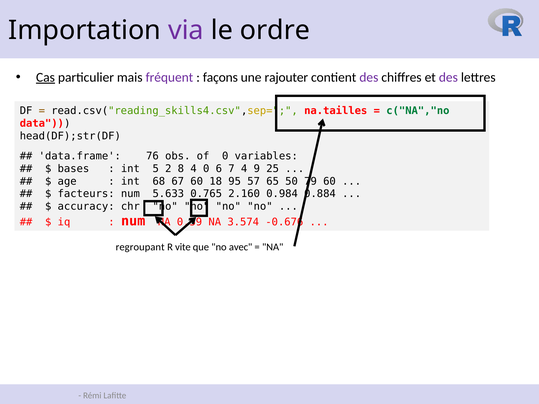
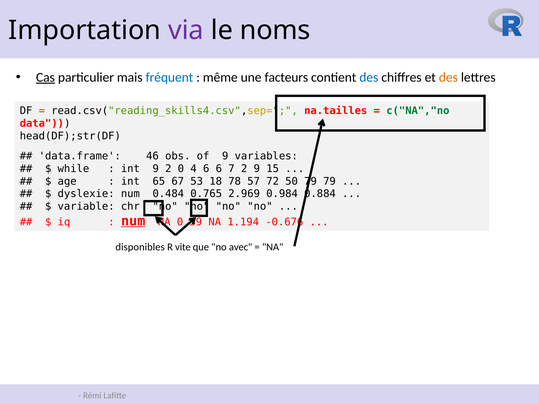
ordre: ordre -> noms
fréquent colour: purple -> blue
façons: façons -> même
rajouter: rajouter -> facteurs
des at (369, 77) colour: purple -> blue
des at (448, 77) colour: purple -> orange
76: 76 -> 46
of 0: 0 -> 9
bases: bases -> while
int 5: 5 -> 9
8: 8 -> 0
4 0: 0 -> 6
7 4: 4 -> 2
25: 25 -> 15
68: 68 -> 65
67 60: 60 -> 53
95: 95 -> 78
65: 65 -> 72
60 at (329, 181): 60 -> 79
facteurs: facteurs -> dyslexie
5.633: 5.633 -> 0.484
2.160: 2.160 -> 2.969
accuracy: accuracy -> variable
num at (133, 221) underline: none -> present
3.574: 3.574 -> 1.194
regroupant: regroupant -> disponibles
